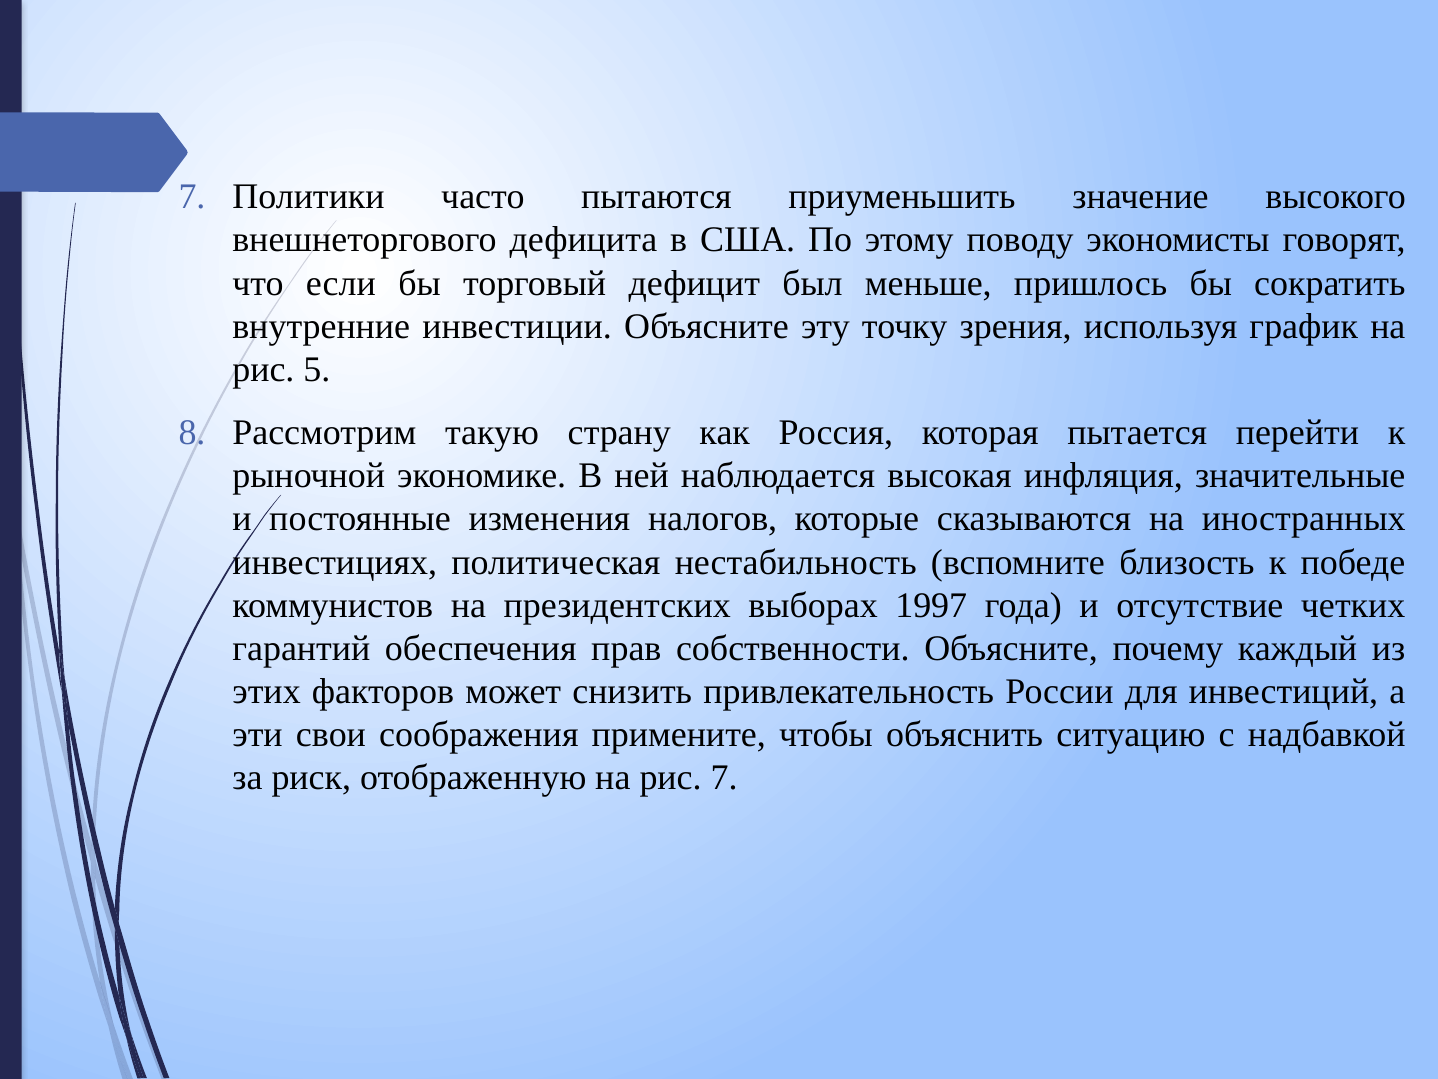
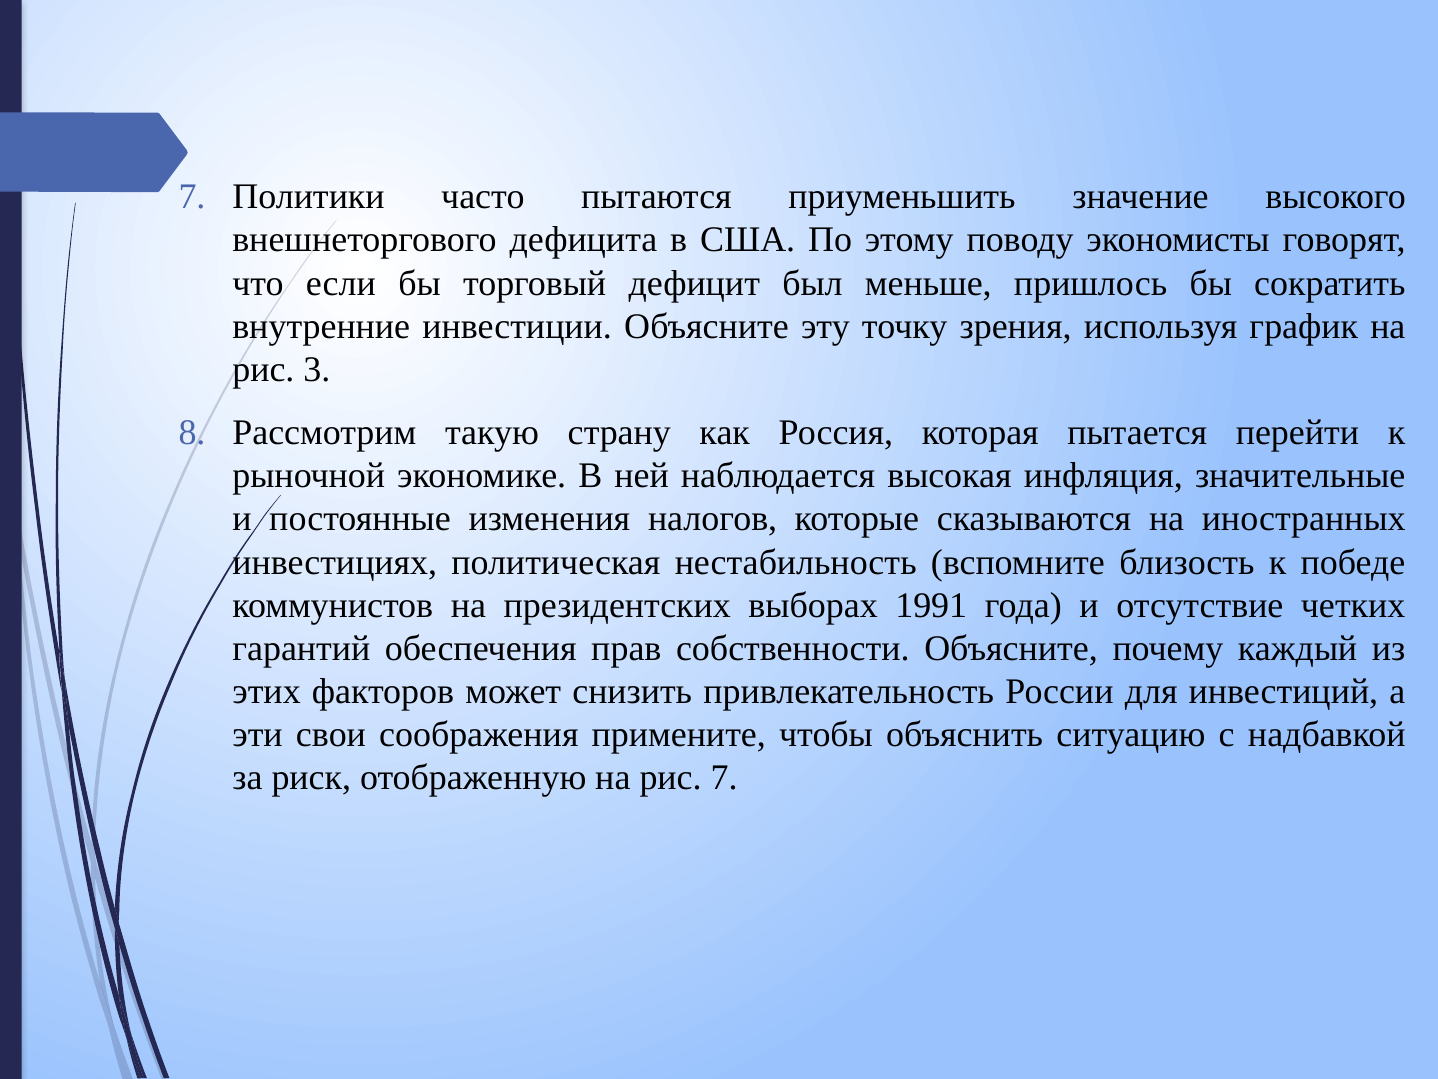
5: 5 -> 3
1997: 1997 -> 1991
